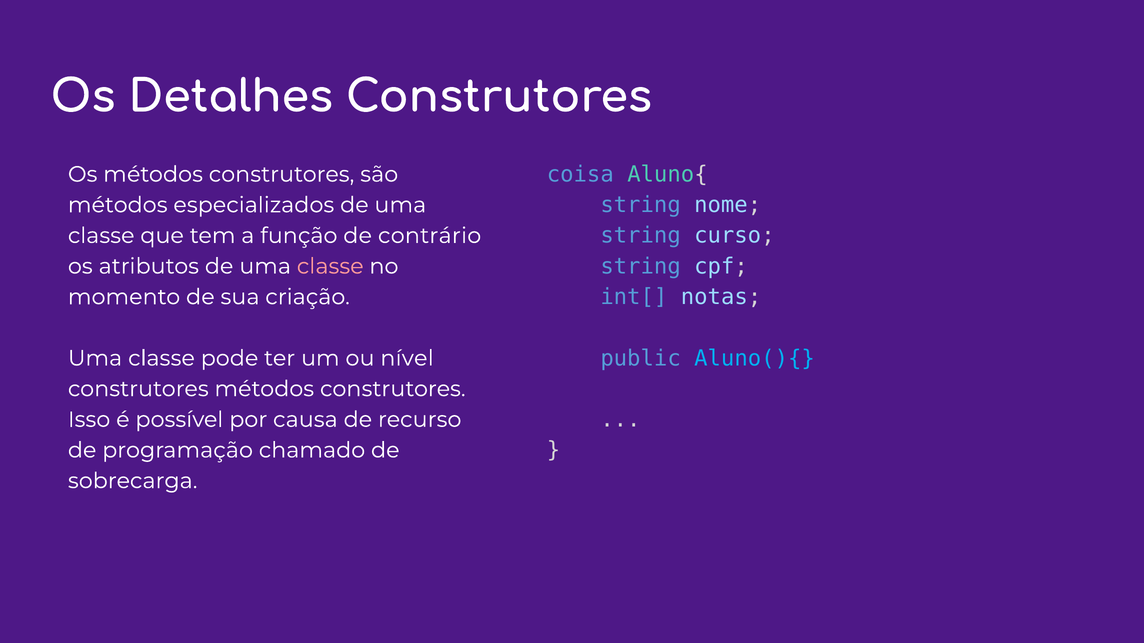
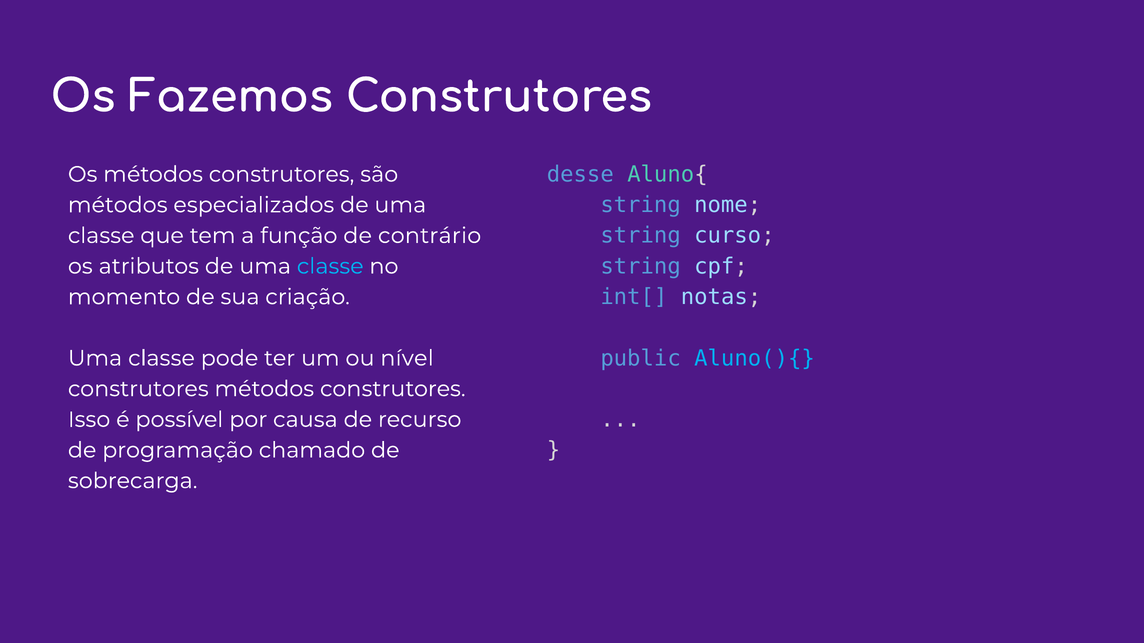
Detalhes: Detalhes -> Fazemos
coisa: coisa -> desse
classe at (330, 266) colour: pink -> light blue
